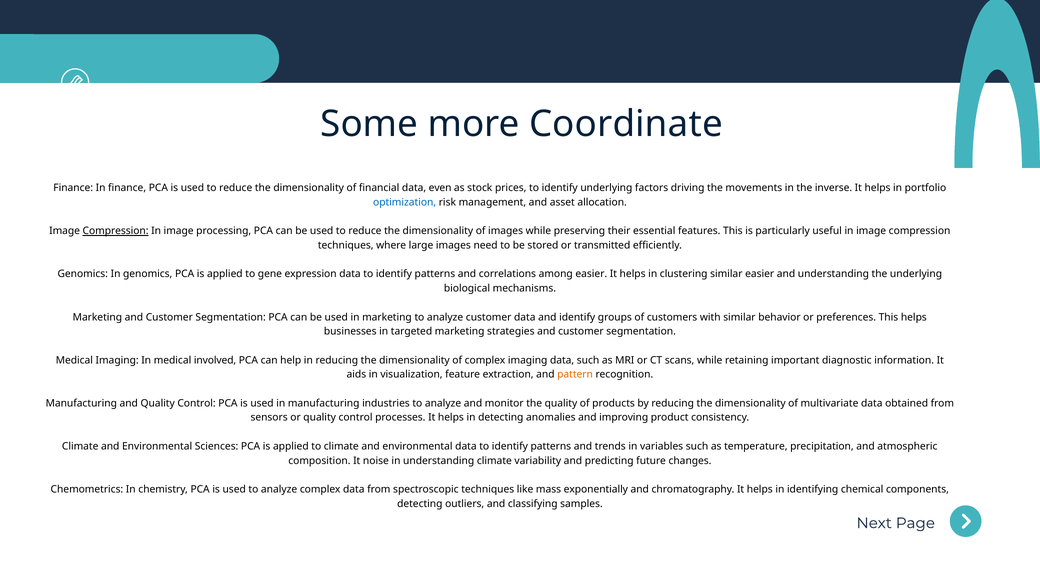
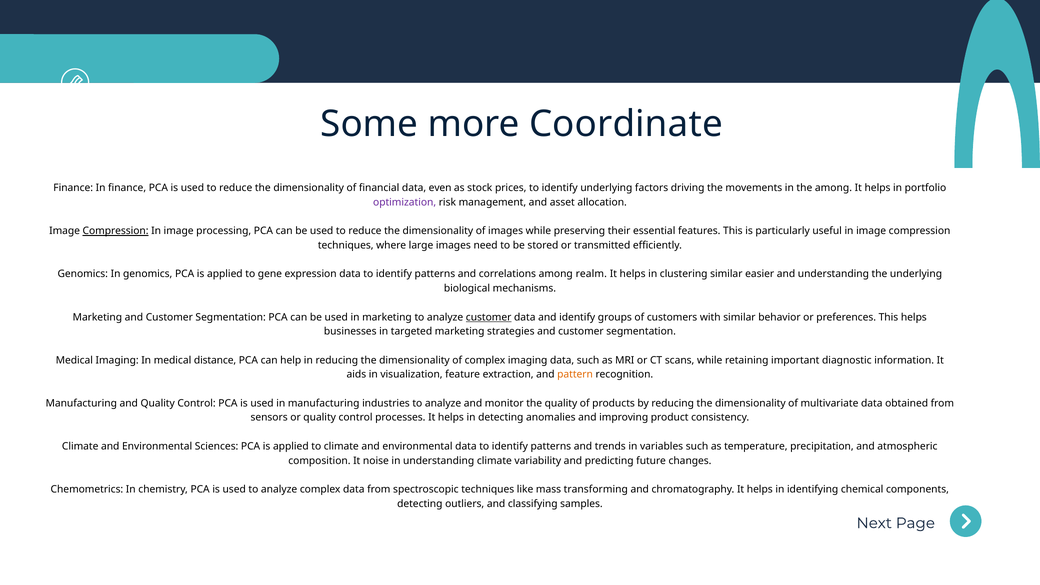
the inverse: inverse -> among
optimization colour: blue -> purple
among easier: easier -> realm
customer at (489, 317) underline: none -> present
involved: involved -> distance
exponentially: exponentially -> transforming
